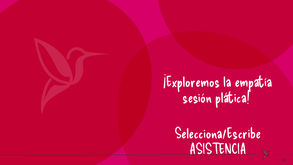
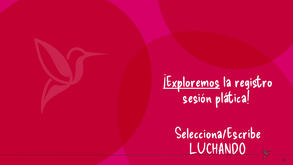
¡Exploremos underline: none -> present
empatía: empatía -> registro
ASISTENCIA: ASISTENCIA -> LUCHANDO
